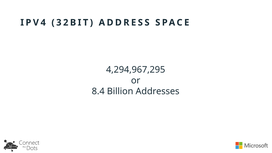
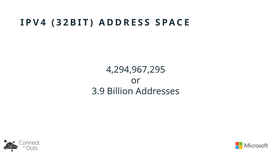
8.4: 8.4 -> 3.9
